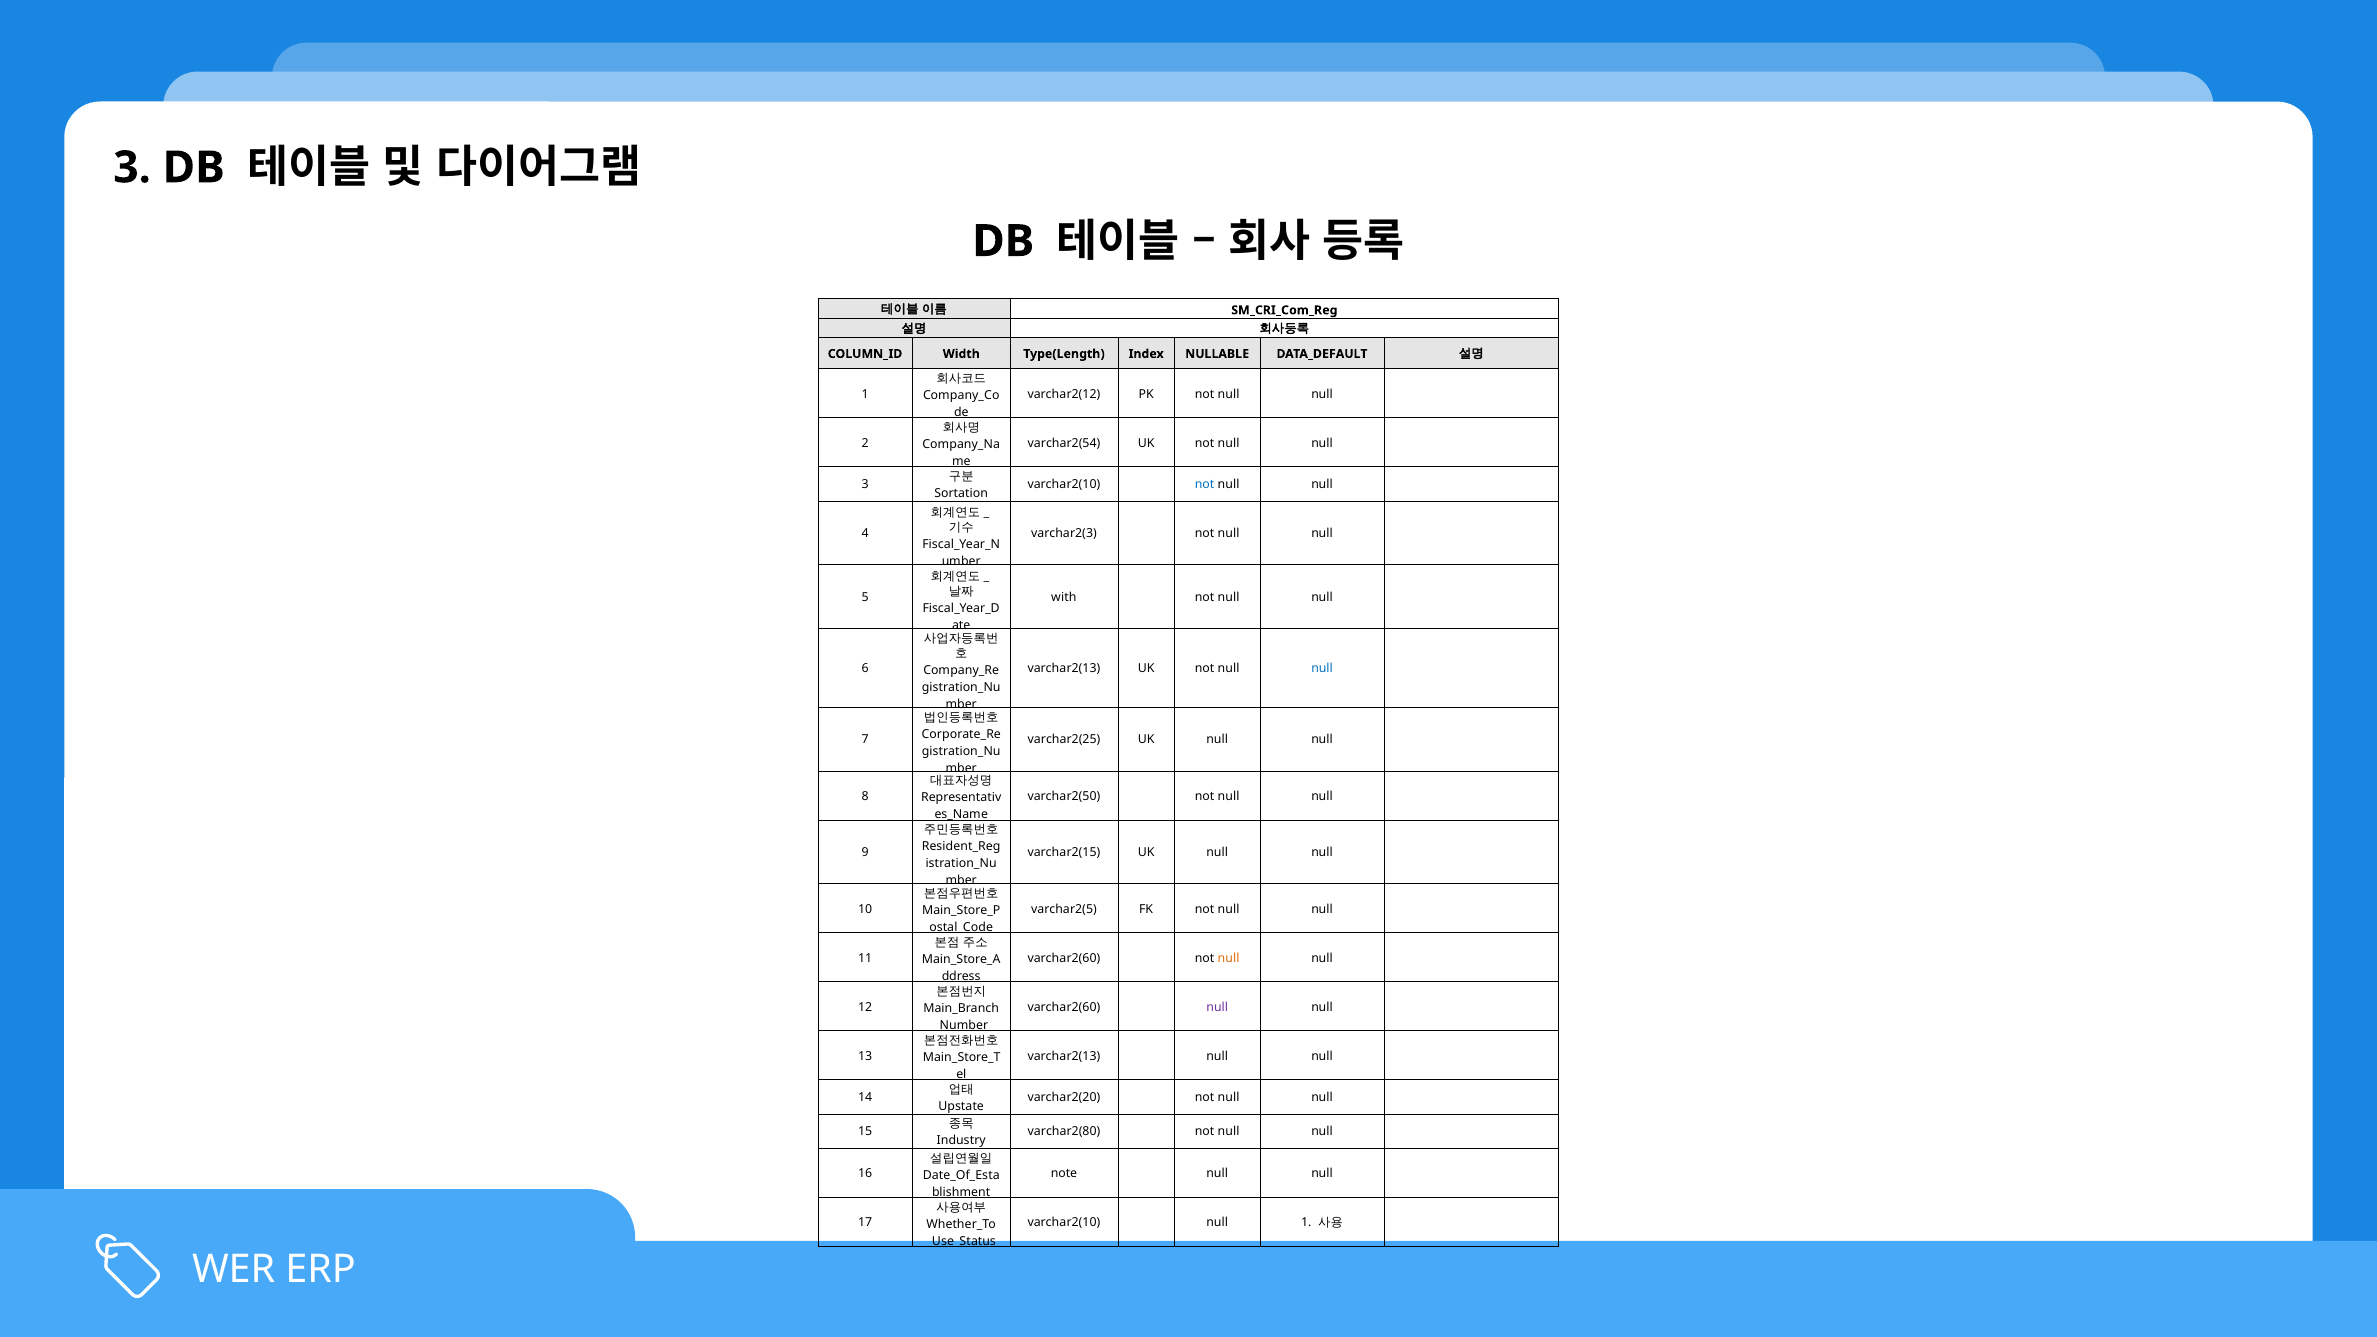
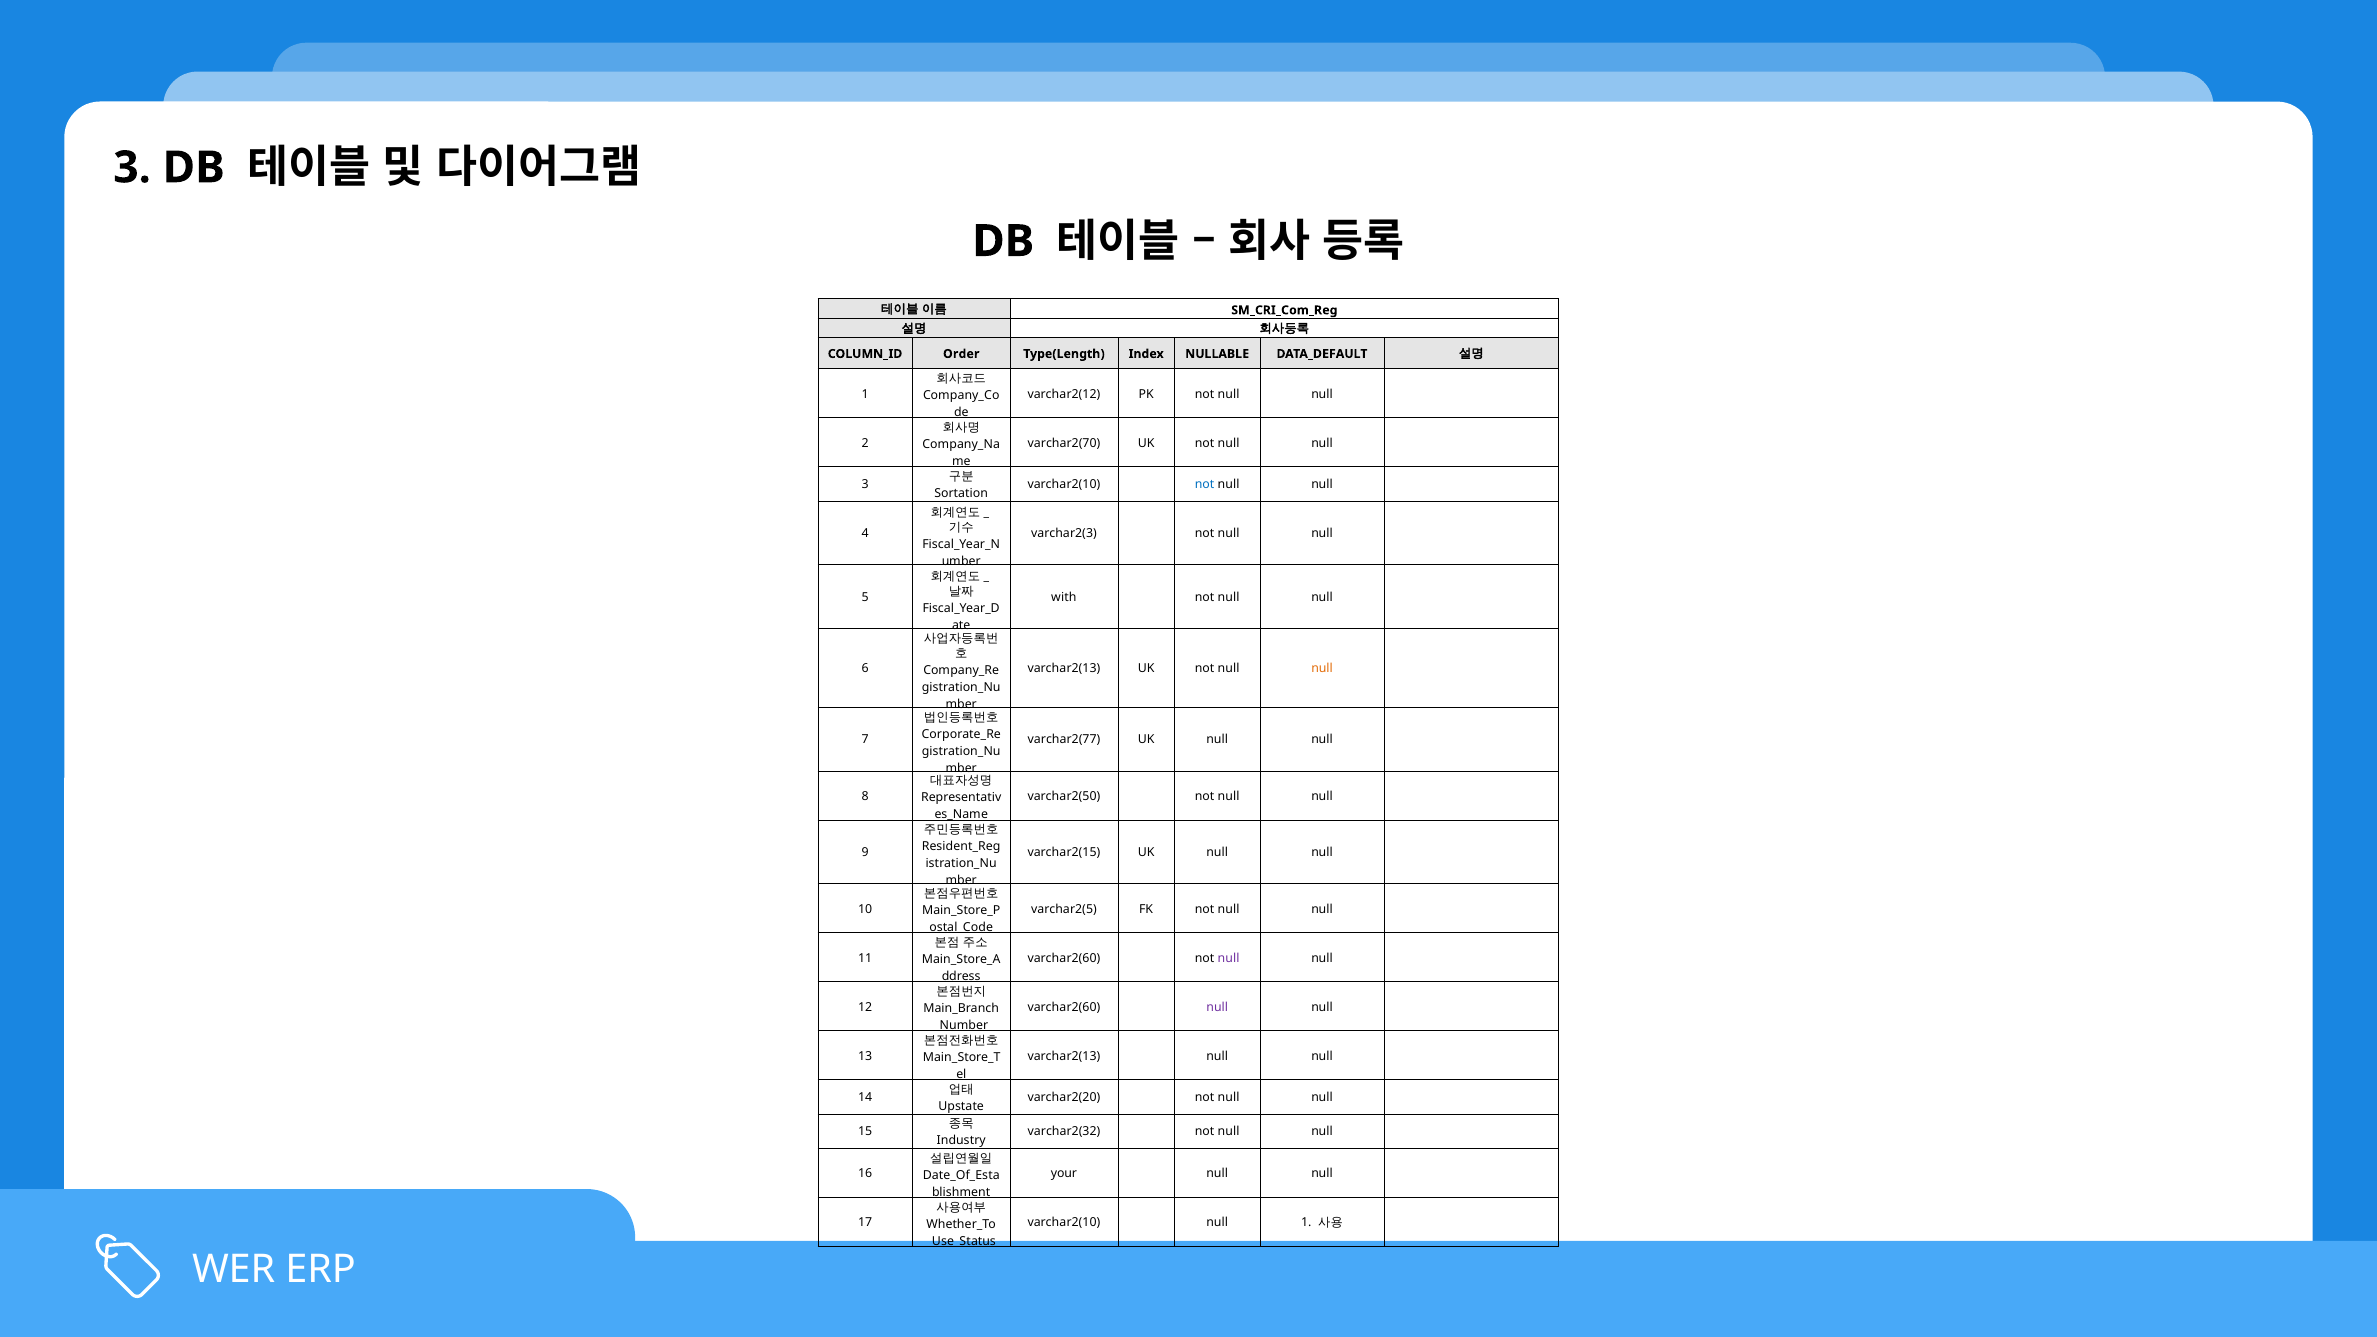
Width: Width -> Order
varchar2(54: varchar2(54 -> varchar2(70
null at (1322, 669) colour: blue -> orange
varchar2(25: varchar2(25 -> varchar2(77
null at (1229, 958) colour: orange -> purple
varchar2(80: varchar2(80 -> varchar2(32
note: note -> your
